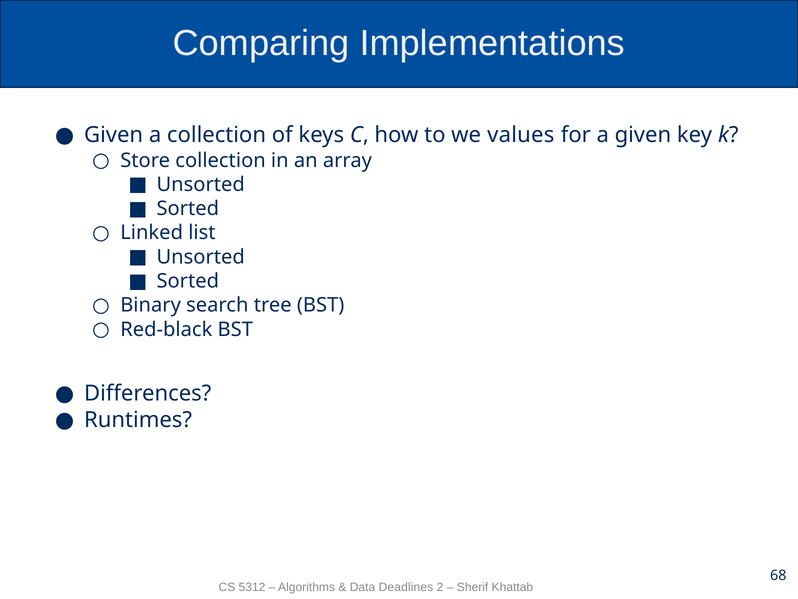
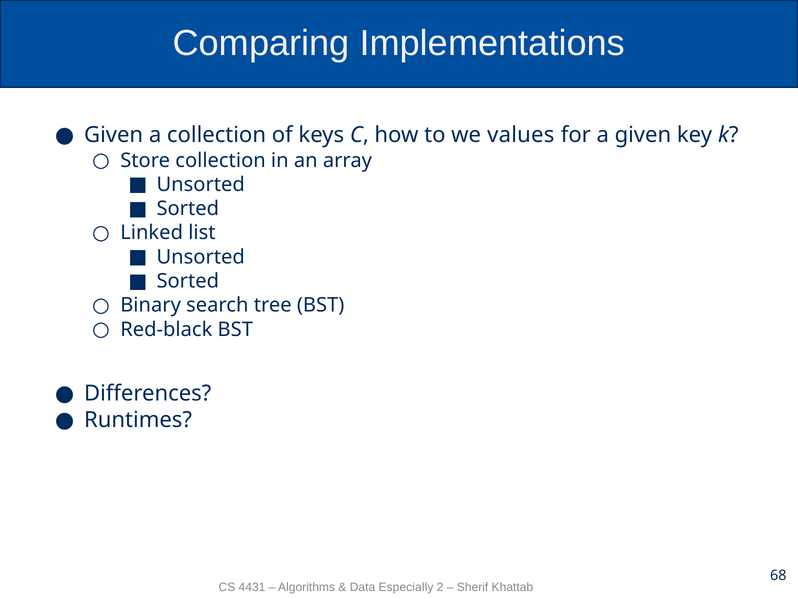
5312: 5312 -> 4431
Deadlines: Deadlines -> Especially
